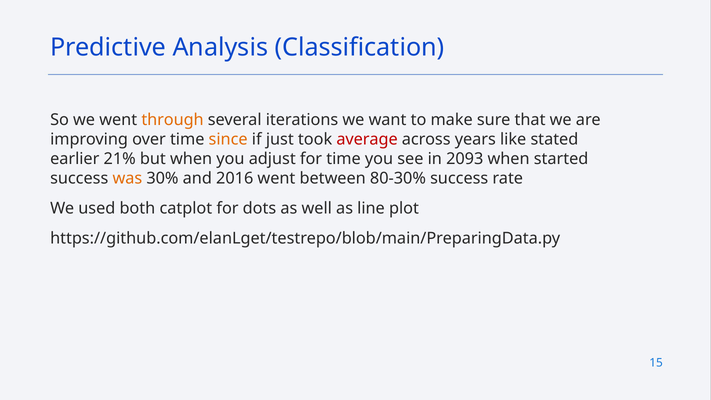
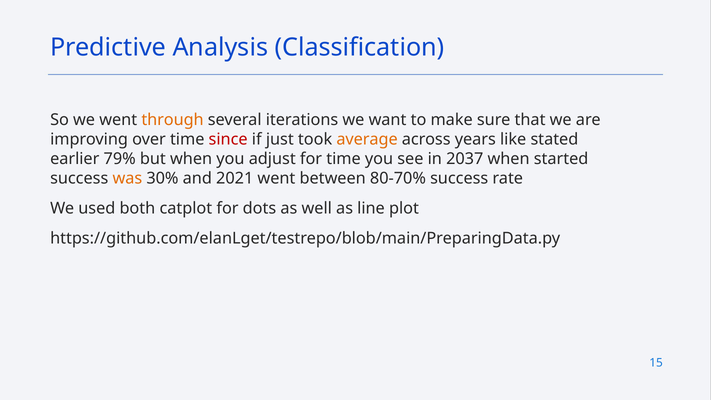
since colour: orange -> red
average colour: red -> orange
21%: 21% -> 79%
2093: 2093 -> 2037
2016: 2016 -> 2021
80-30%: 80-30% -> 80-70%
